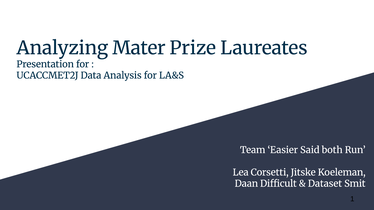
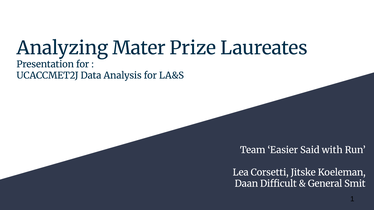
both: both -> with
Dataset: Dataset -> General
